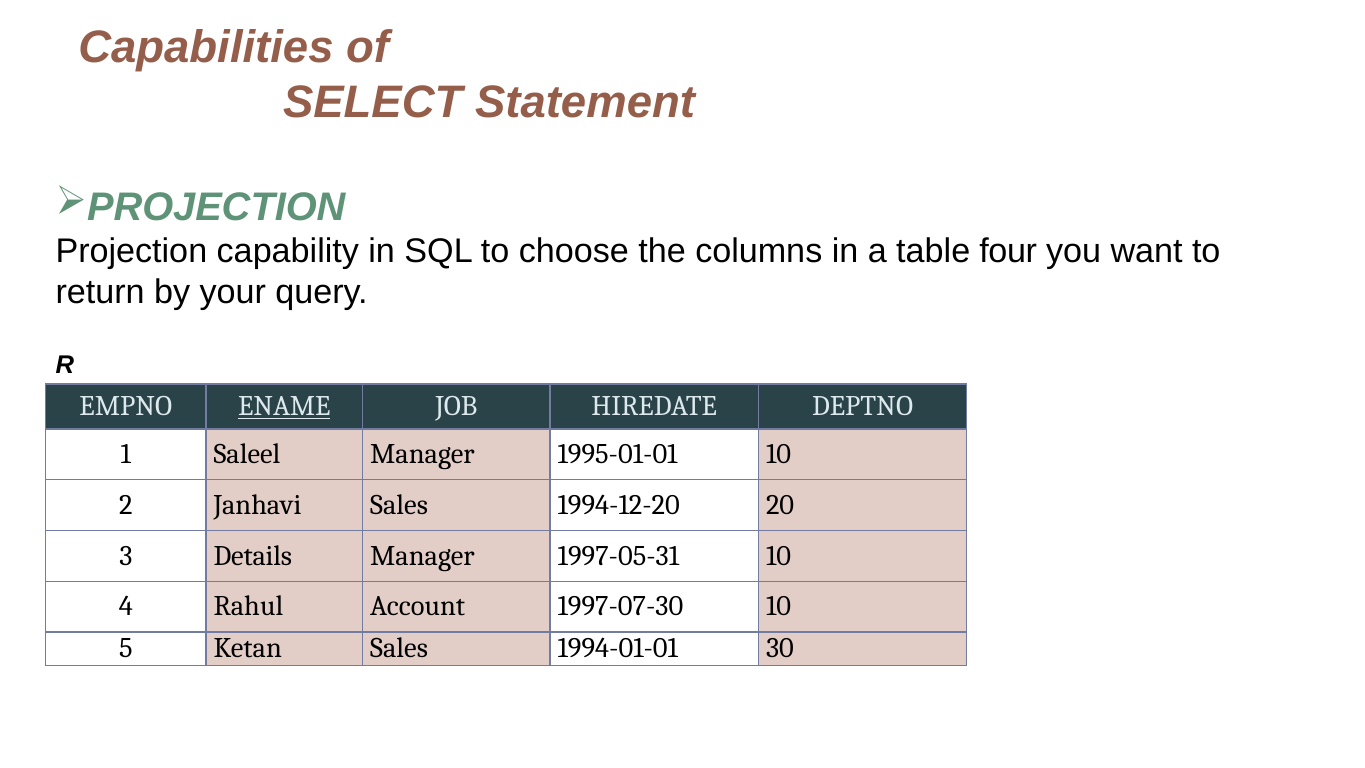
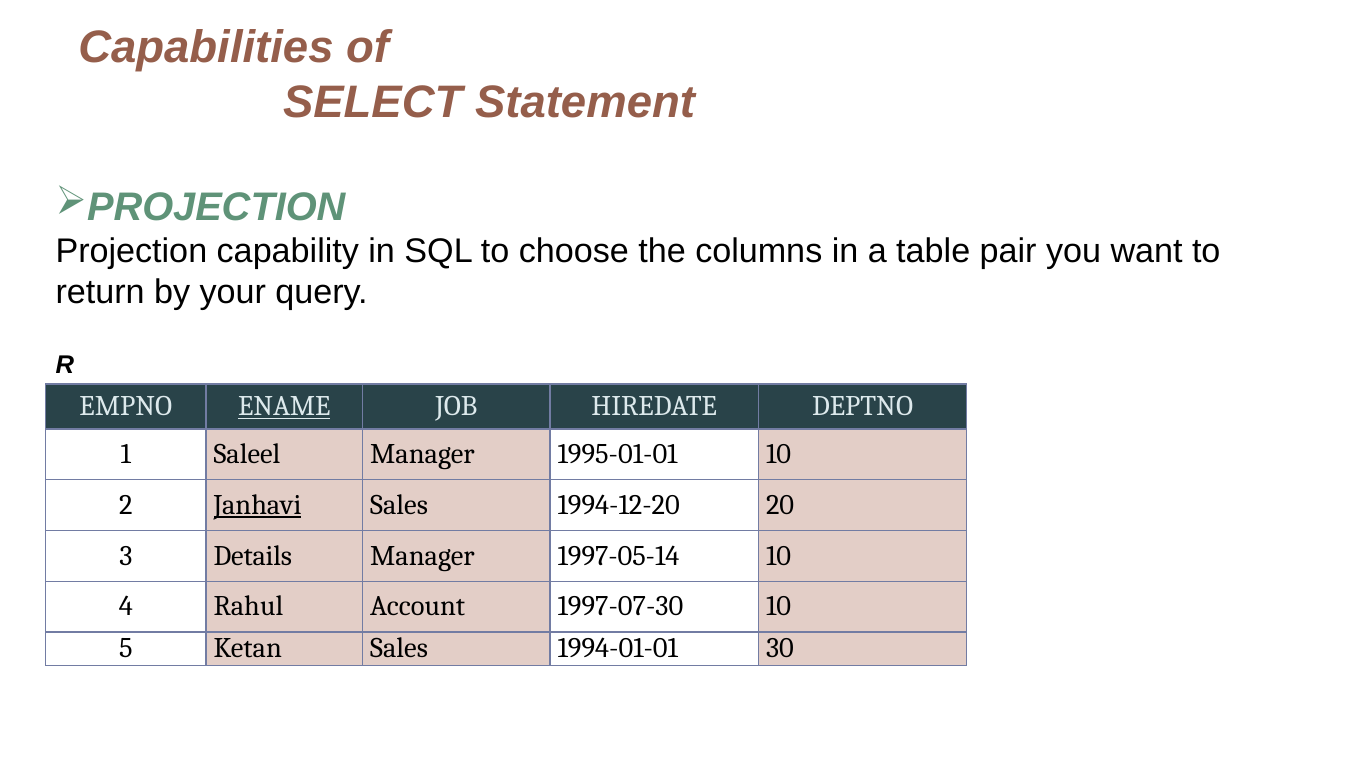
four: four -> pair
Janhavi underline: none -> present
1997-05-31: 1997-05-31 -> 1997-05-14
